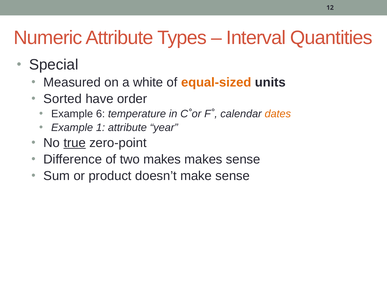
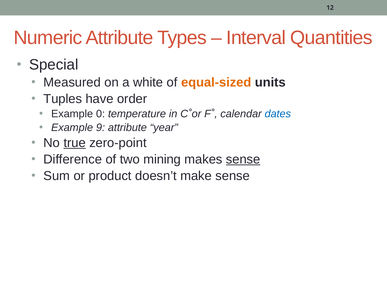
Sorted: Sorted -> Tuples
6: 6 -> 0
dates colour: orange -> blue
1: 1 -> 9
two makes: makes -> mining
sense at (243, 160) underline: none -> present
